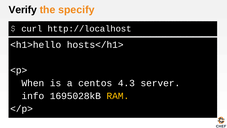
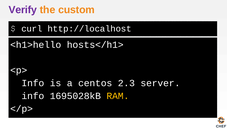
Verify colour: black -> purple
specify: specify -> custom
When at (33, 83): When -> Info
4.3: 4.3 -> 2.3
